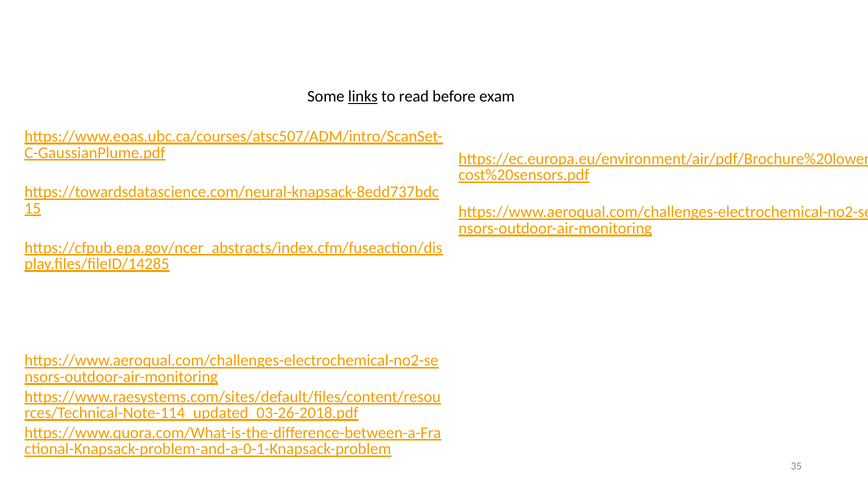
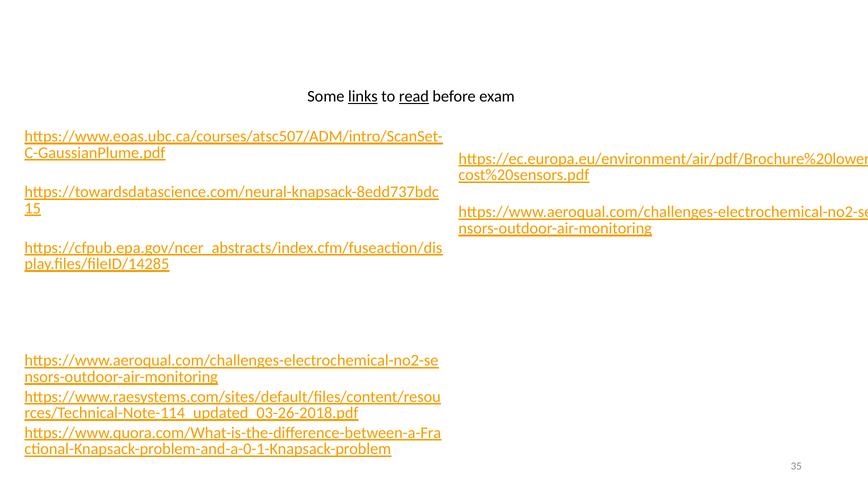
read underline: none -> present
